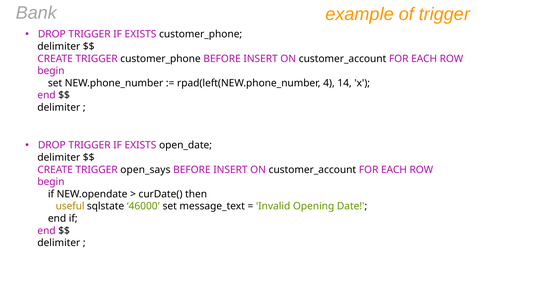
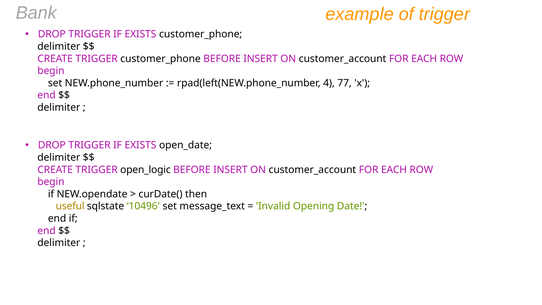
14: 14 -> 77
open_says: open_says -> open_logic
46000: 46000 -> 10496
